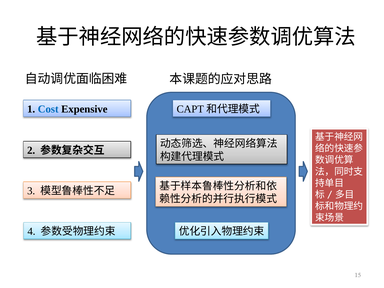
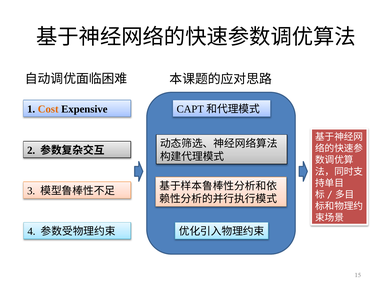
Cost colour: blue -> orange
